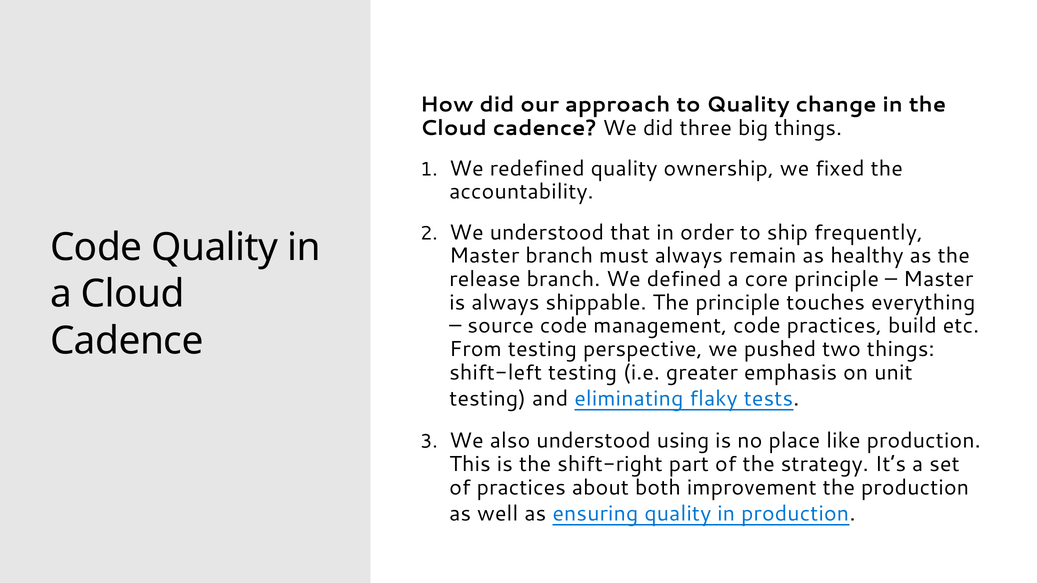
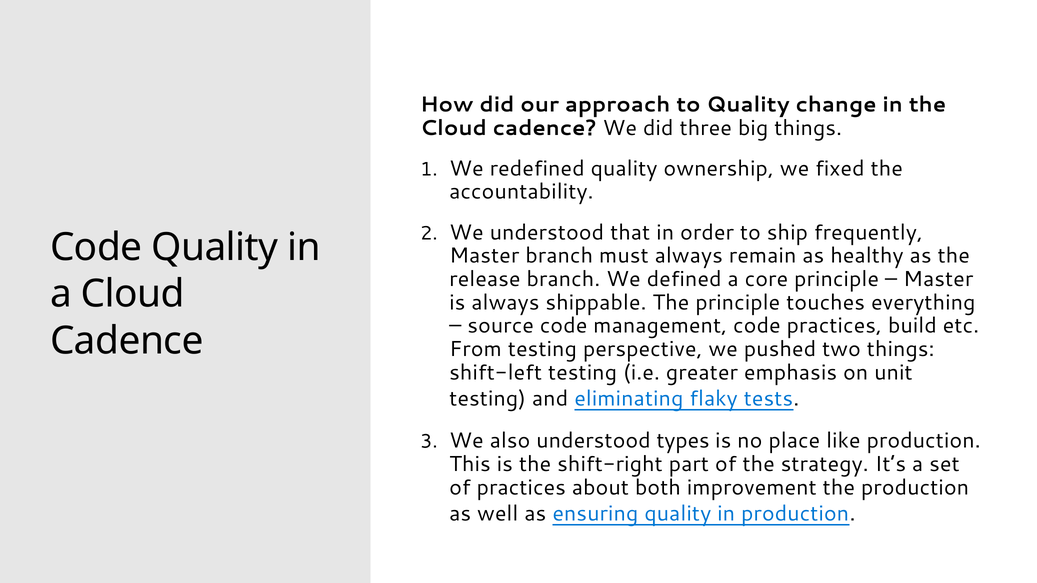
using: using -> types
